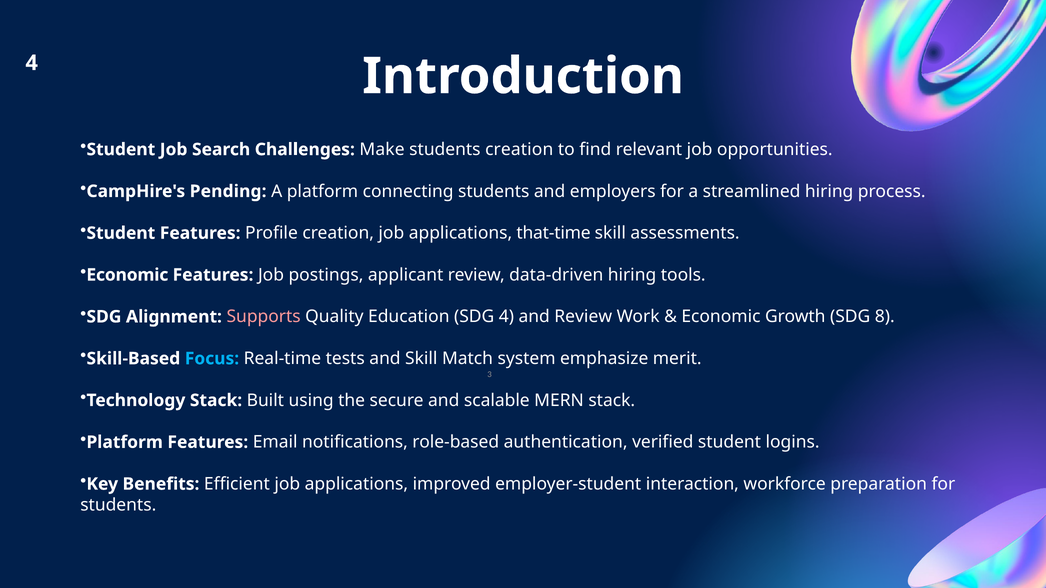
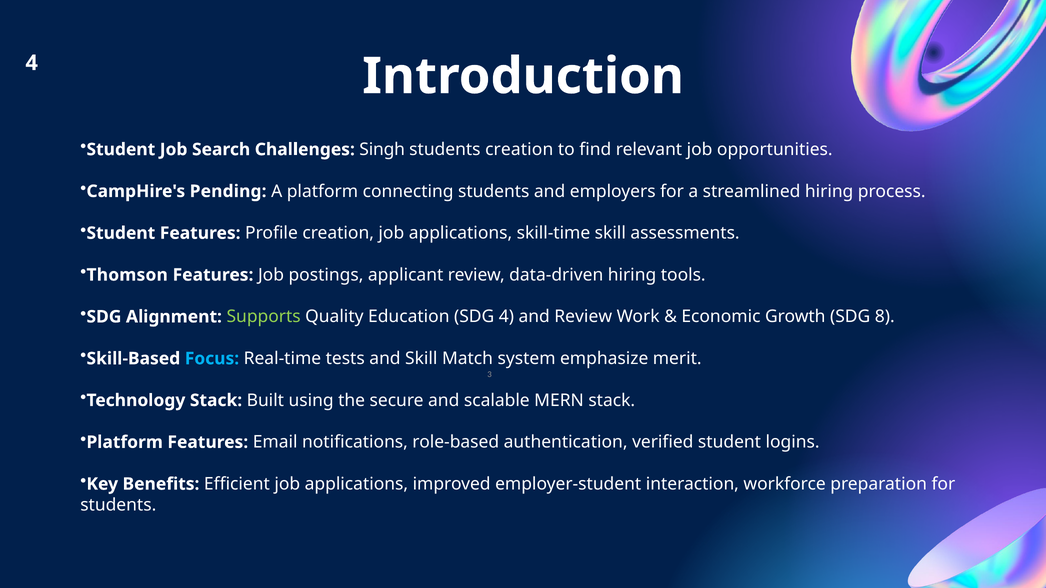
Make: Make -> Singh
that-time: that-time -> skill-time
Economic at (127, 275): Economic -> Thomson
Supports colour: pink -> light green
